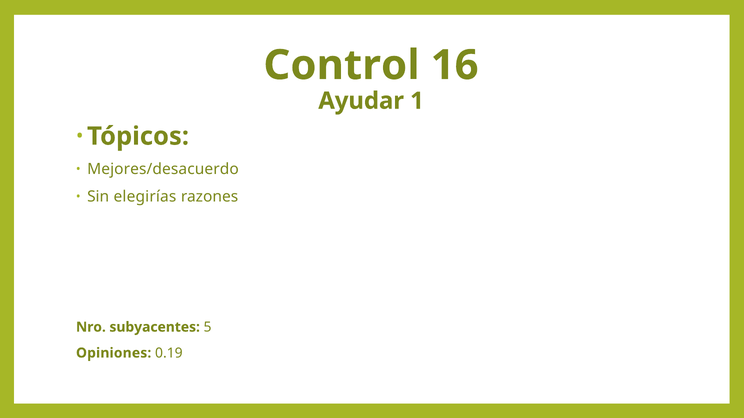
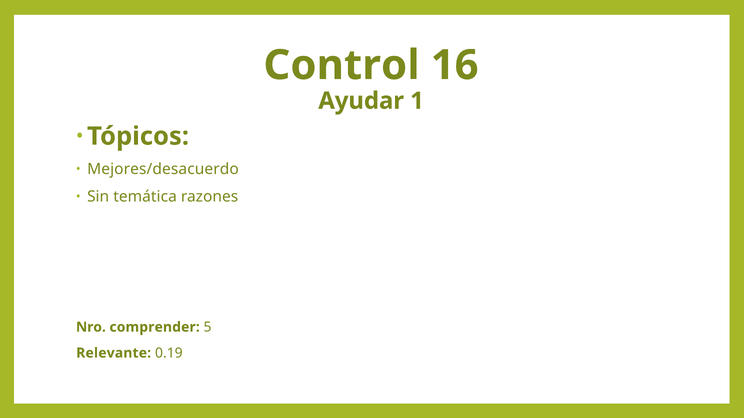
elegirías: elegirías -> temática
subyacentes: subyacentes -> comprender
Opiniones: Opiniones -> Relevante
